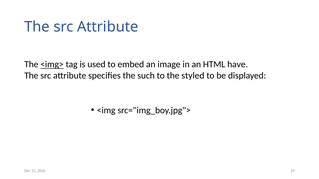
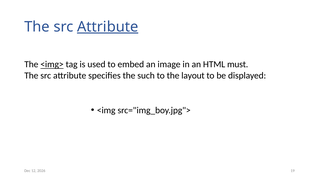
Attribute at (108, 27) underline: none -> present
have: have -> must
styled: styled -> layout
